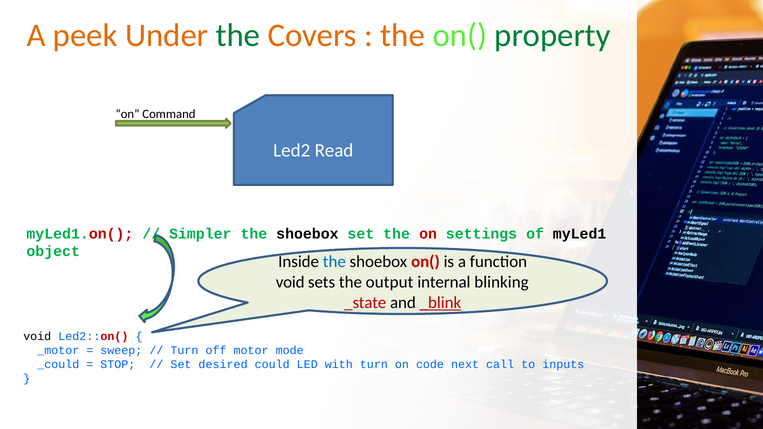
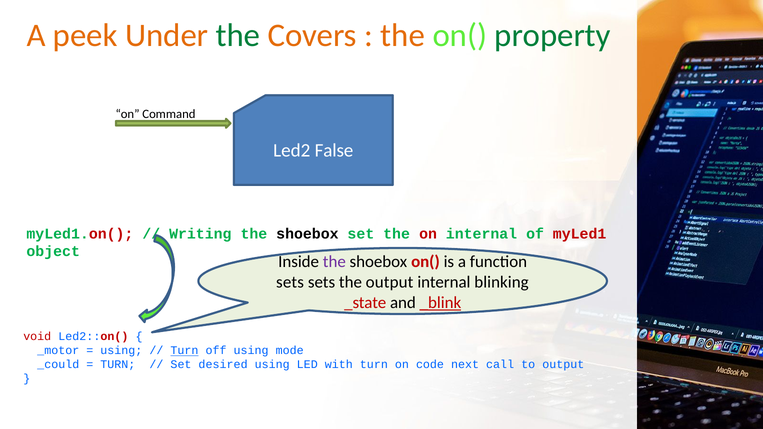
Read: Read -> False
Simpler: Simpler -> Writing
on settings: settings -> internal
myLed1 colour: black -> red
the at (334, 262) colour: blue -> purple
void at (290, 282): void -> sets
void at (37, 337) colour: black -> red
sweep at (121, 351): sweep -> using
Turn at (184, 351) underline: none -> present
off motor: motor -> using
STOP at (118, 365): STOP -> TURN
desired could: could -> using
to inputs: inputs -> output
